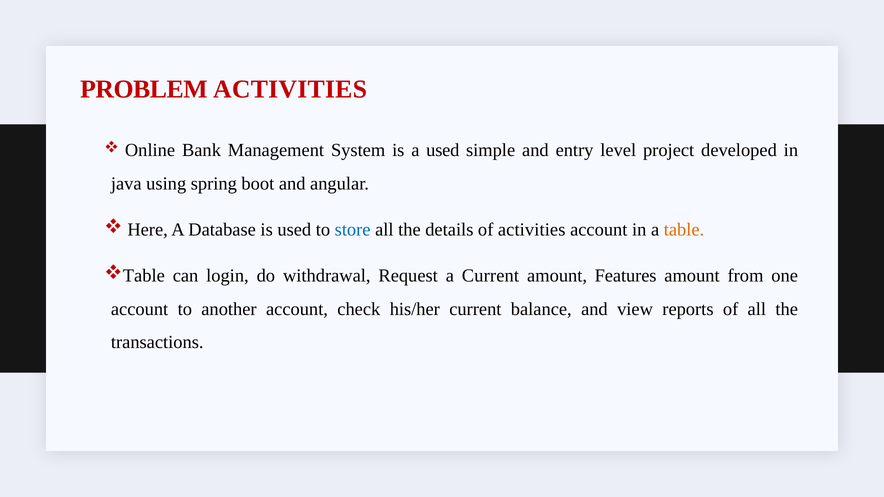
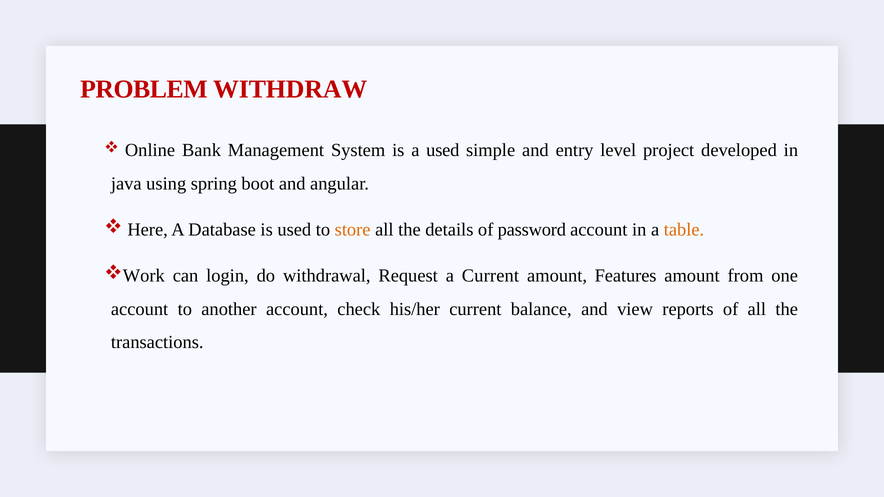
PROBLEM ACTIVITIES: ACTIVITIES -> WITHDRAW
store colour: blue -> orange
of activities: activities -> password
Table at (144, 276): Table -> Work
